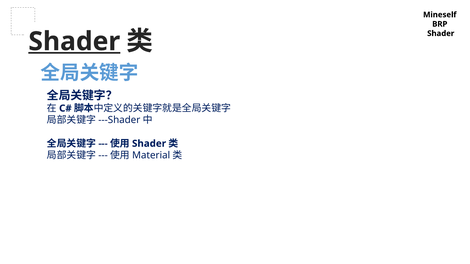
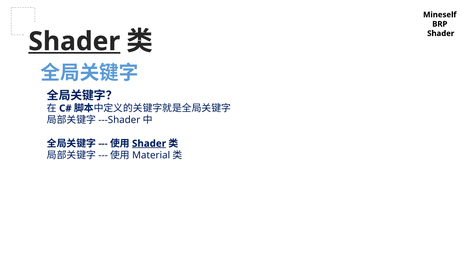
Shader at (149, 144) underline: none -> present
